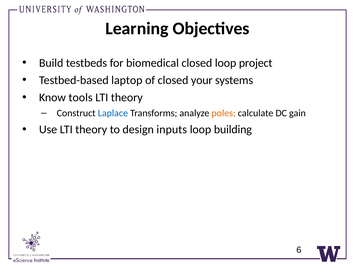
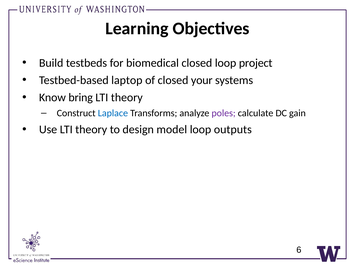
tools: tools -> bring
poles colour: orange -> purple
inputs: inputs -> model
building: building -> outputs
